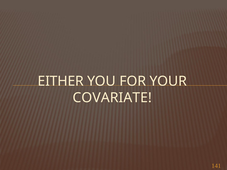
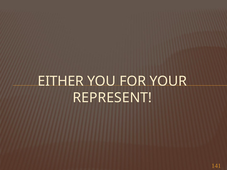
COVARIATE: COVARIATE -> REPRESENT
